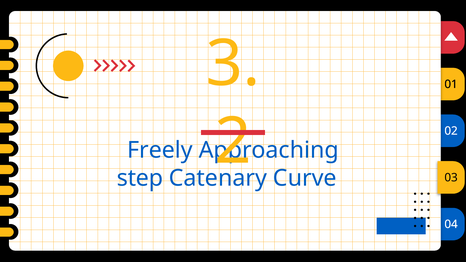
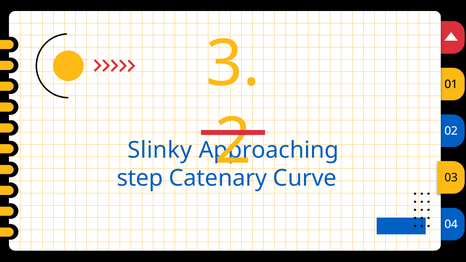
Freely: Freely -> Slinky
